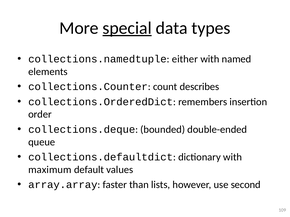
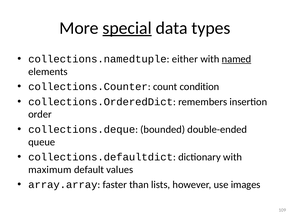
named underline: none -> present
describes: describes -> condition
second: second -> images
